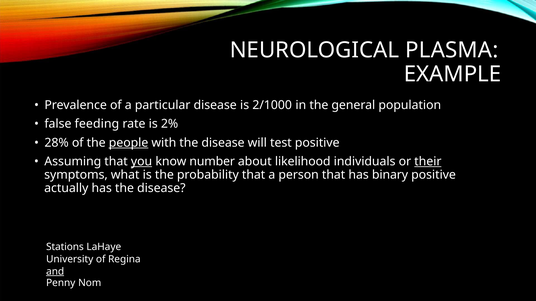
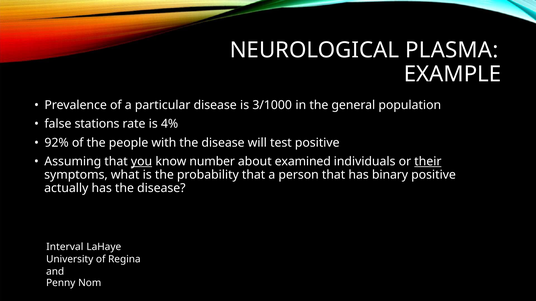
2/1000: 2/1000 -> 3/1000
feeding: feeding -> stations
2%: 2% -> 4%
28%: 28% -> 92%
people underline: present -> none
likelihood: likelihood -> examined
Stations: Stations -> Interval
and underline: present -> none
